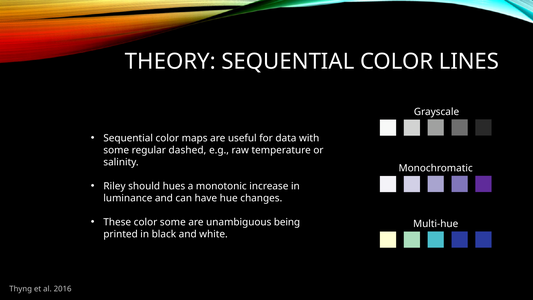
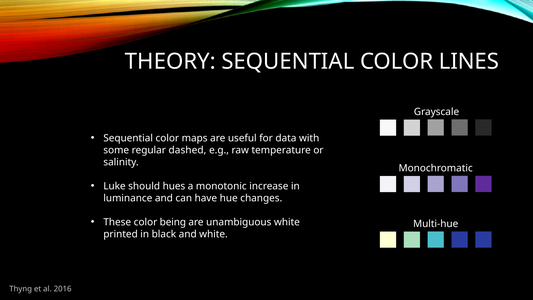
Riley: Riley -> Luke
color some: some -> being
unambiguous being: being -> white
